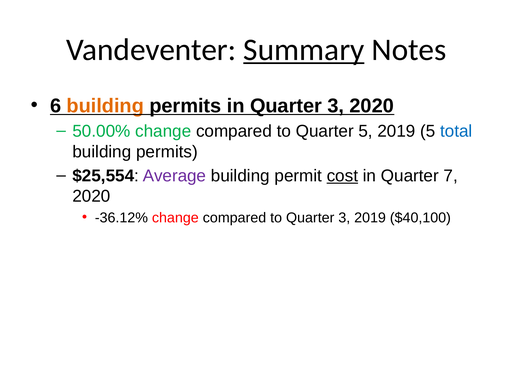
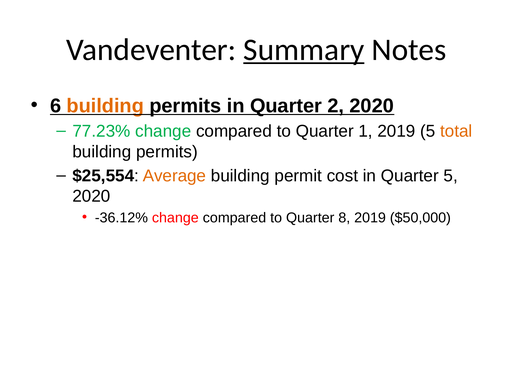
in Quarter 3: 3 -> 2
50.00%: 50.00% -> 77.23%
Quarter 5: 5 -> 1
total colour: blue -> orange
Average colour: purple -> orange
cost underline: present -> none
Quarter 7: 7 -> 5
to Quarter 3: 3 -> 8
$40,100: $40,100 -> $50,000
